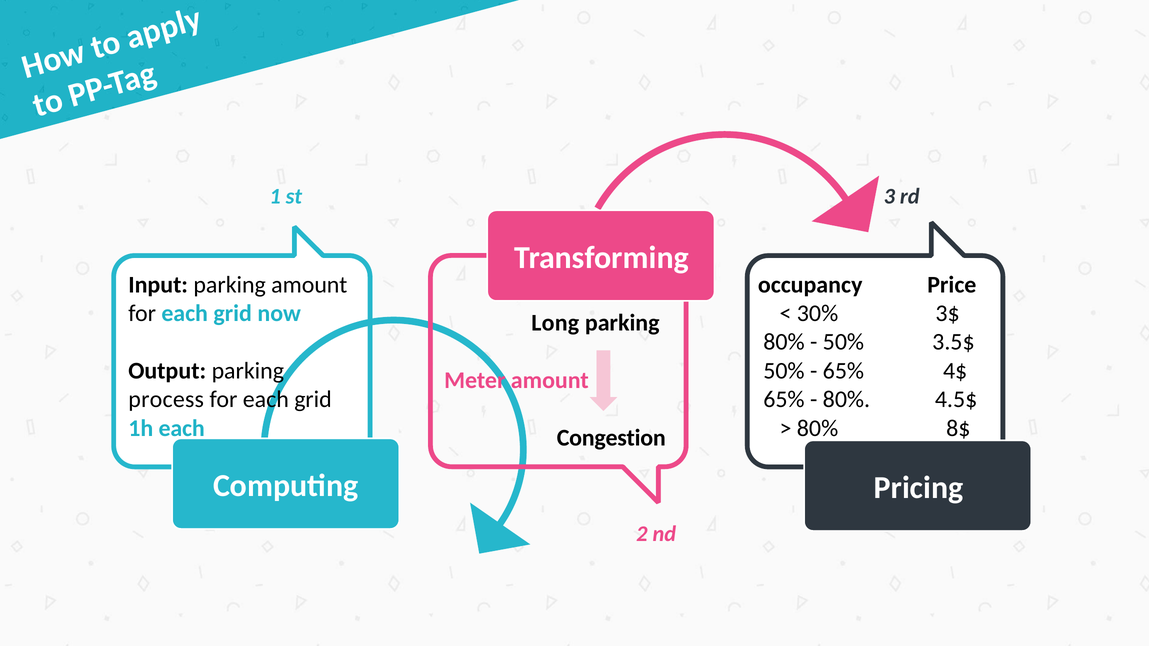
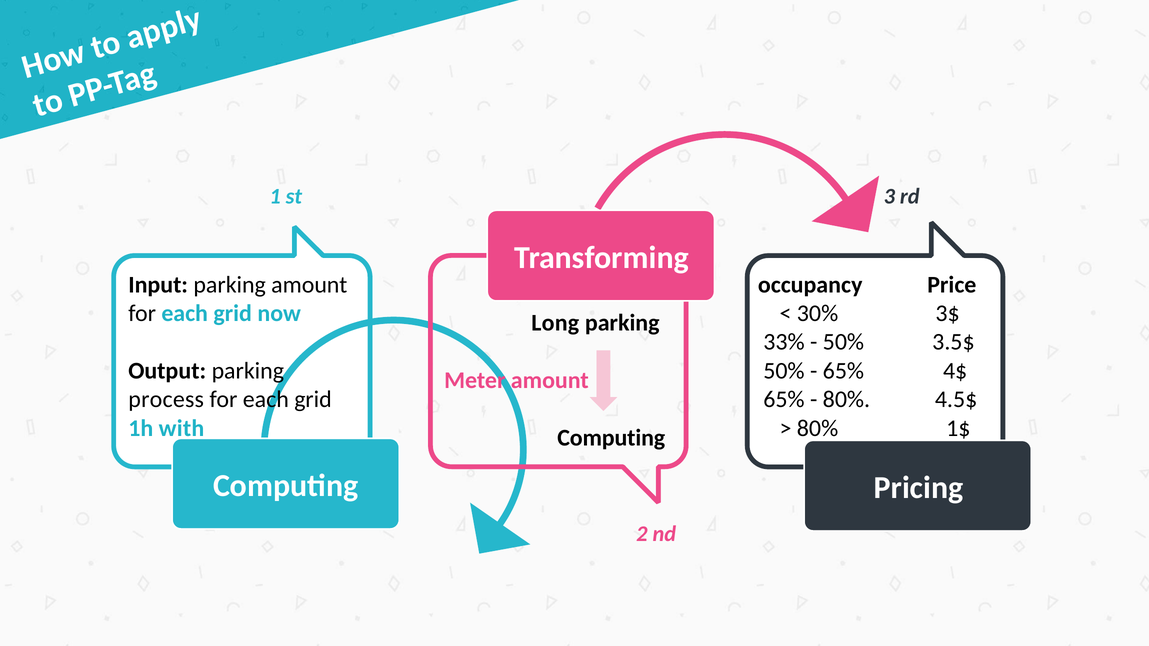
80% at (784, 342): 80% -> 33%
1h each: each -> with
8$: 8$ -> 1$
Congestion at (611, 438): Congestion -> Computing
